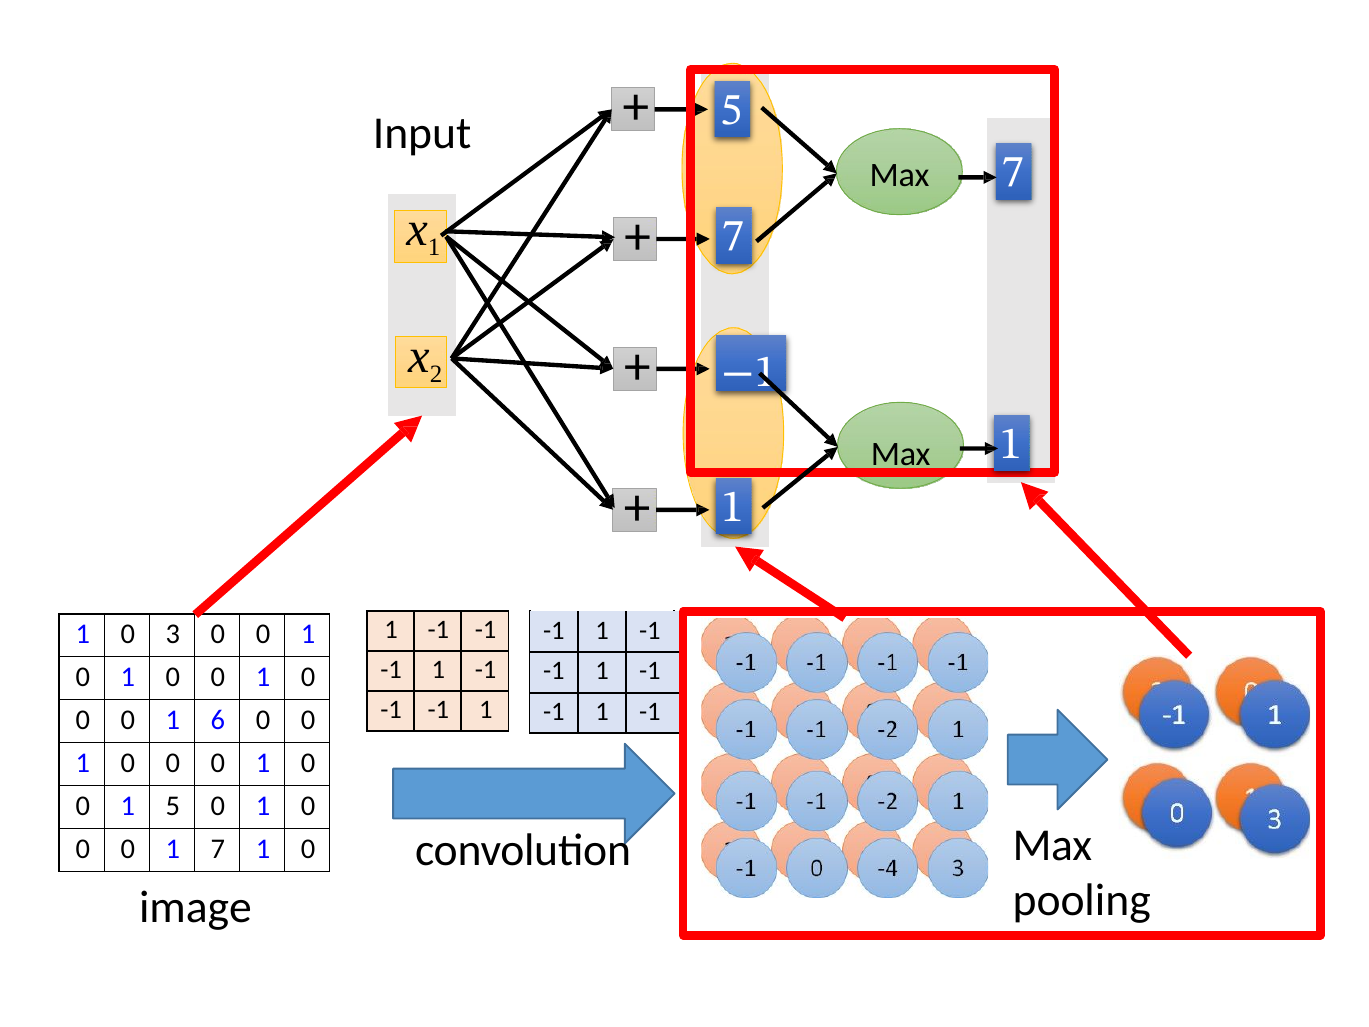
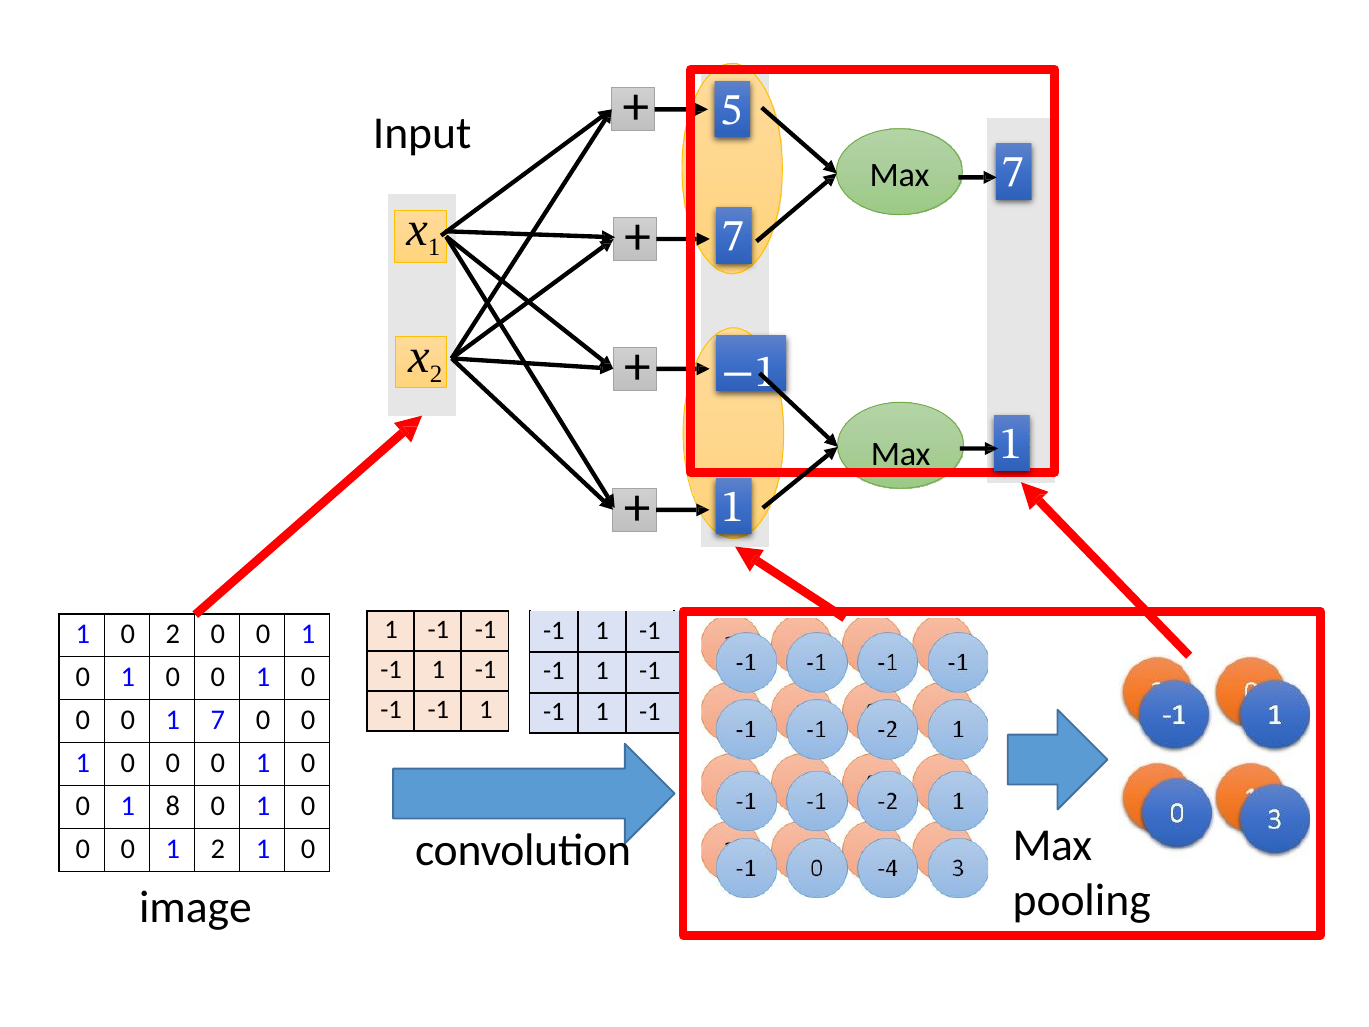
0 3: 3 -> 2
0 1 6: 6 -> 7
1 5: 5 -> 8
0 1 7: 7 -> 2
